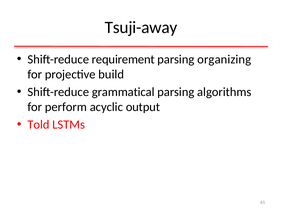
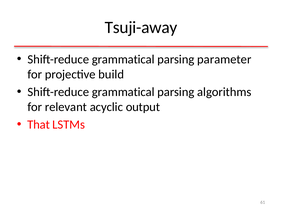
requirement at (123, 59): requirement -> grammatical
organizing: organizing -> parameter
perform: perform -> relevant
Told: Told -> That
